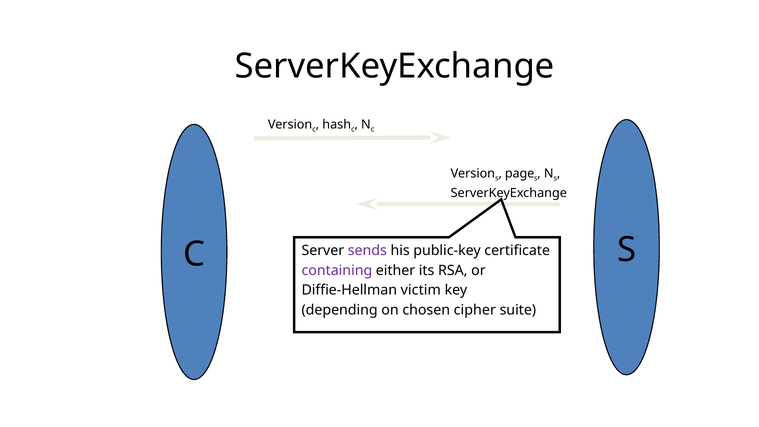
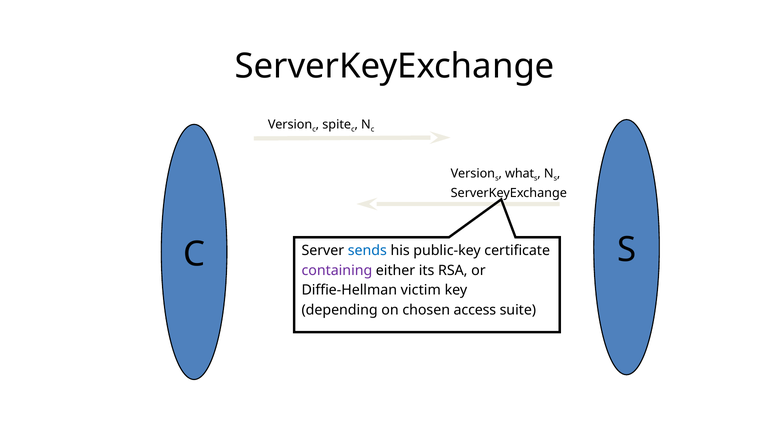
hash: hash -> spite
page: page -> what
sends colour: purple -> blue
cipher: cipher -> access
